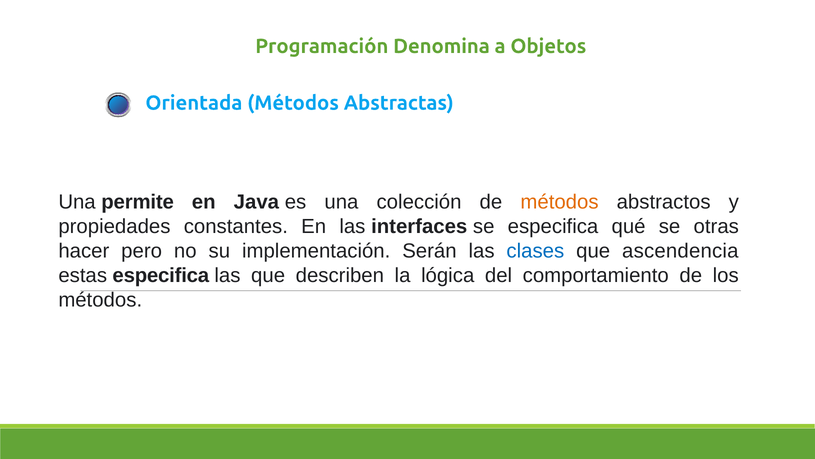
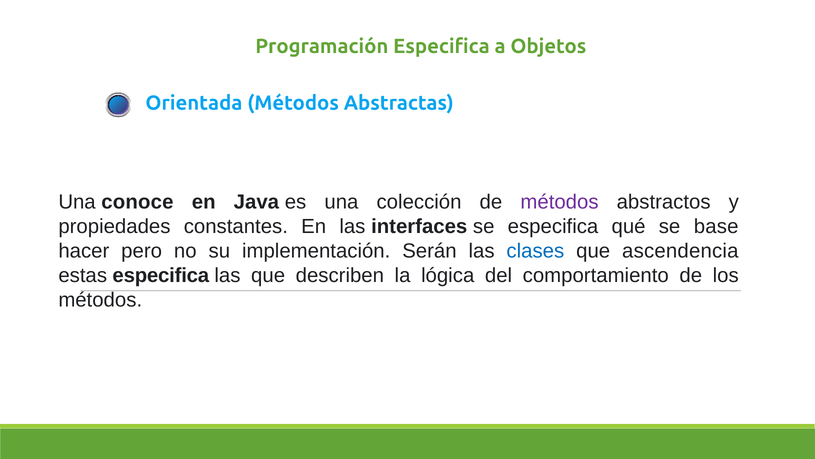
Programación Denomina: Denomina -> Especifica
permite: permite -> conoce
métodos at (560, 202) colour: orange -> purple
otras: otras -> base
